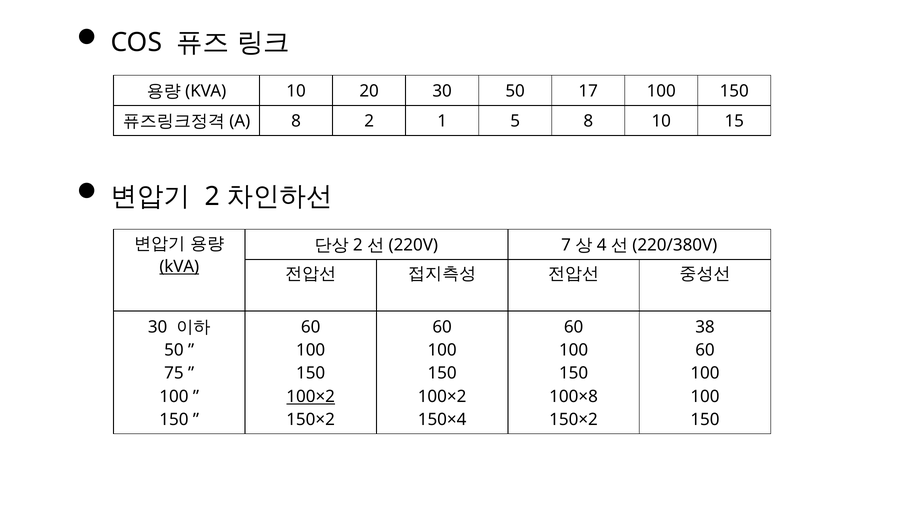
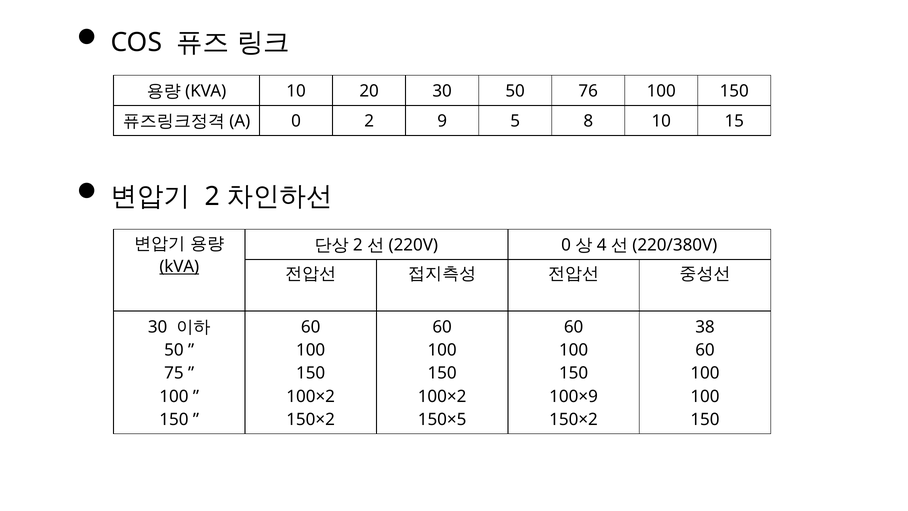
17: 17 -> 76
8 at (296, 121): 8 -> 0
1: 1 -> 9
7 at (566, 245): 7 -> 0
100×2 at (311, 396) underline: present -> none
100×8: 100×8 -> 100×9
150×4: 150×4 -> 150×5
